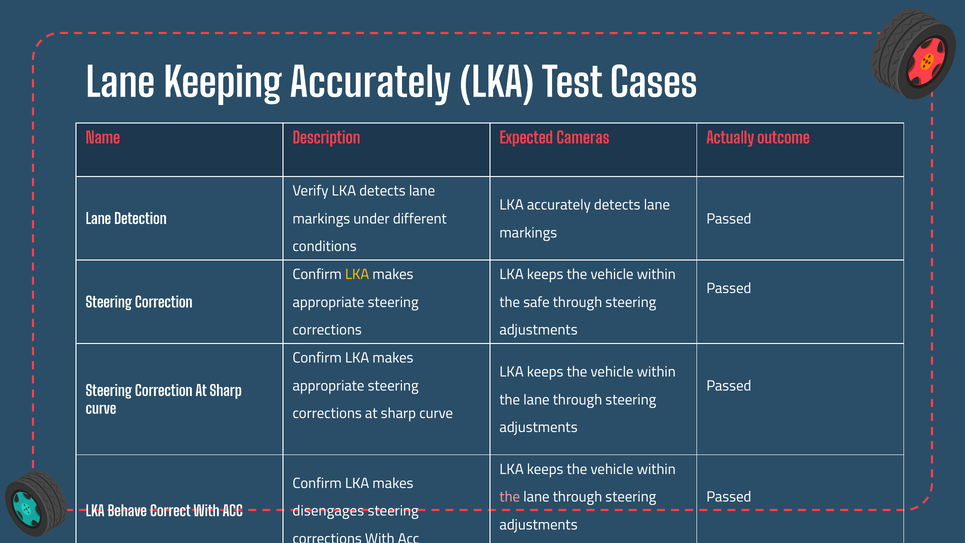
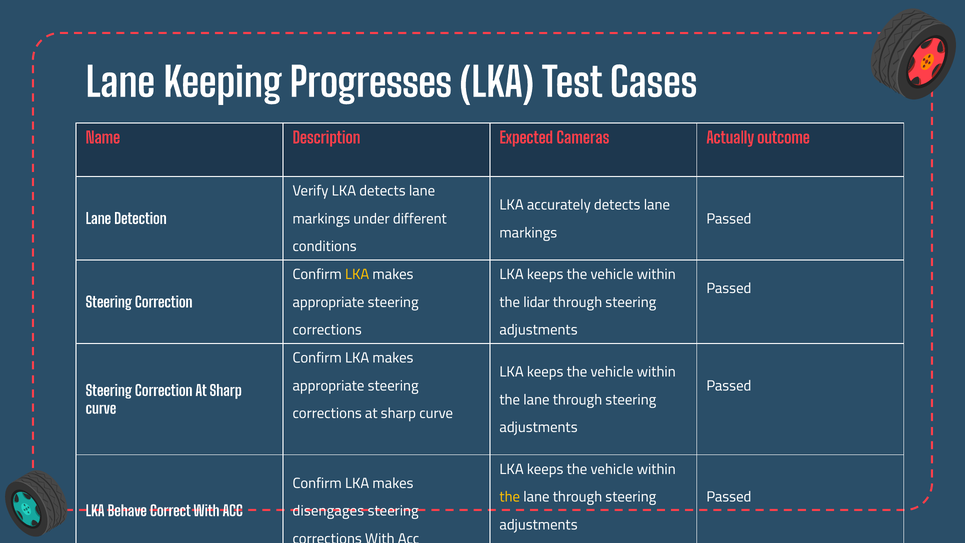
Keeping Accurately: Accurately -> Progresses
safe: safe -> lidar
the at (510, 497) colour: pink -> yellow
